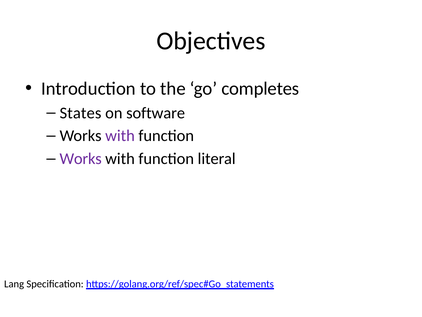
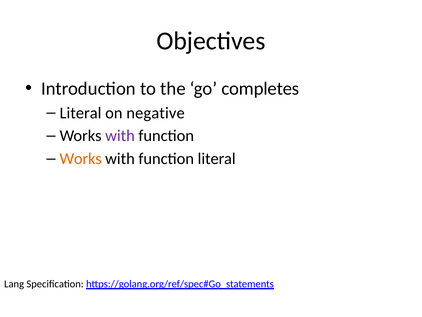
States at (80, 113): States -> Literal
software: software -> negative
Works at (81, 159) colour: purple -> orange
